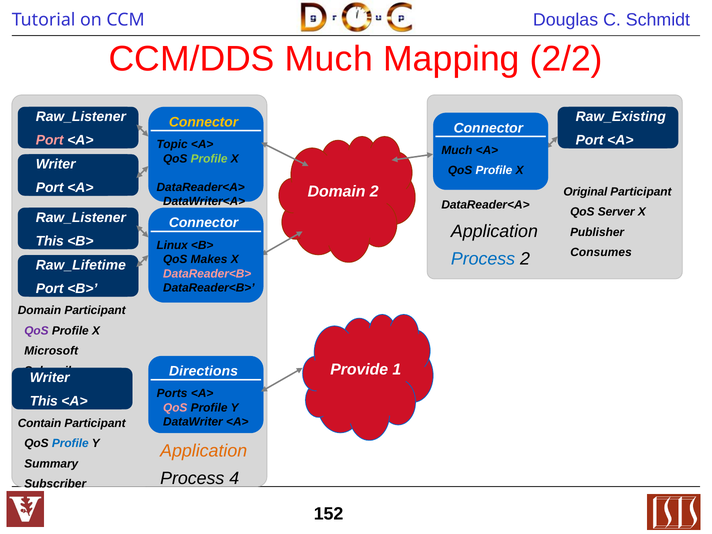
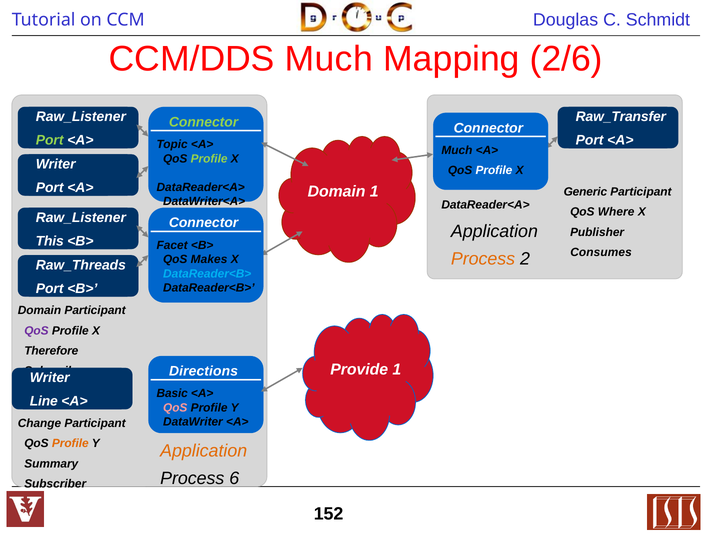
2/2: 2/2 -> 2/6
Raw_Existing: Raw_Existing -> Raw_Transfer
Connector at (204, 122) colour: yellow -> light green
Port at (50, 140) colour: pink -> light green
Domain 2: 2 -> 1
Original: Original -> Generic
Server: Server -> Where
Linux: Linux -> Facet
Process at (483, 259) colour: blue -> orange
Raw_Lifetime: Raw_Lifetime -> Raw_Threads
DataReader<B> at (207, 274) colour: pink -> light blue
Microsoft: Microsoft -> Therefore
Ports: Ports -> Basic
This at (44, 401): This -> Line
Contain: Contain -> Change
Profile at (70, 443) colour: blue -> orange
4: 4 -> 6
